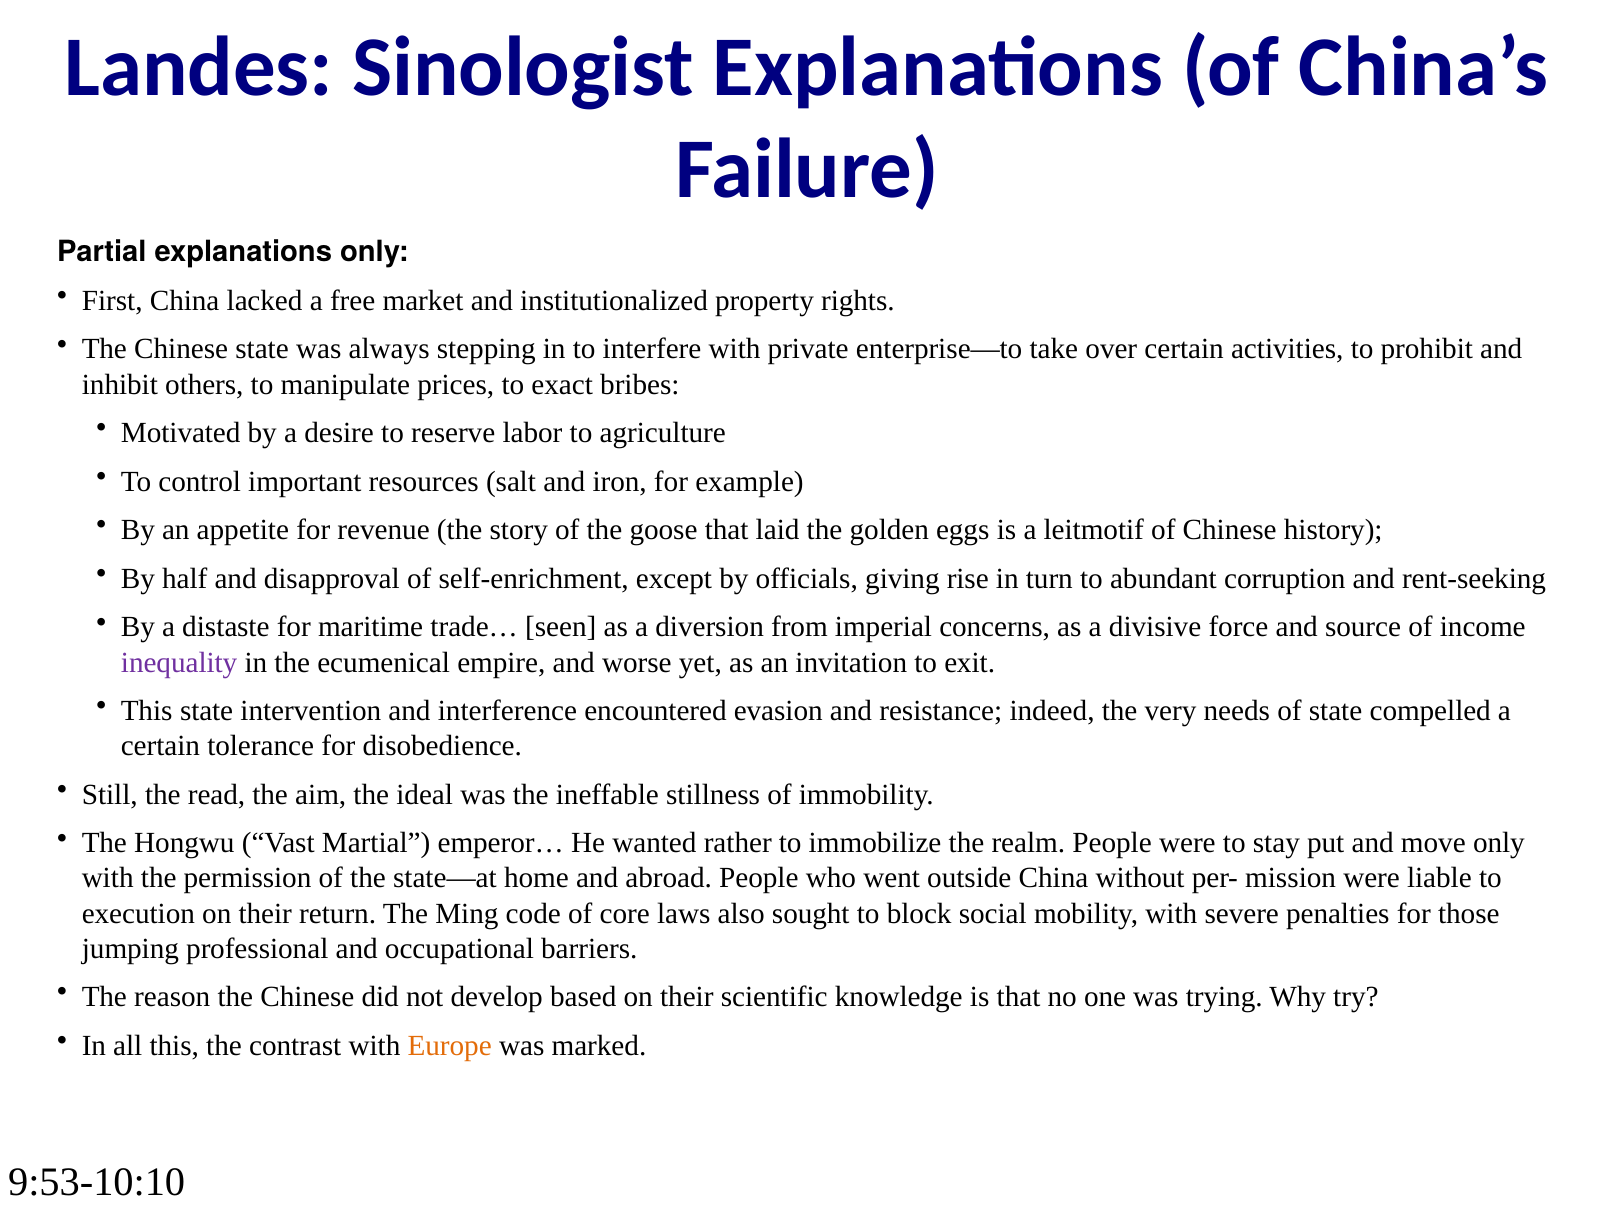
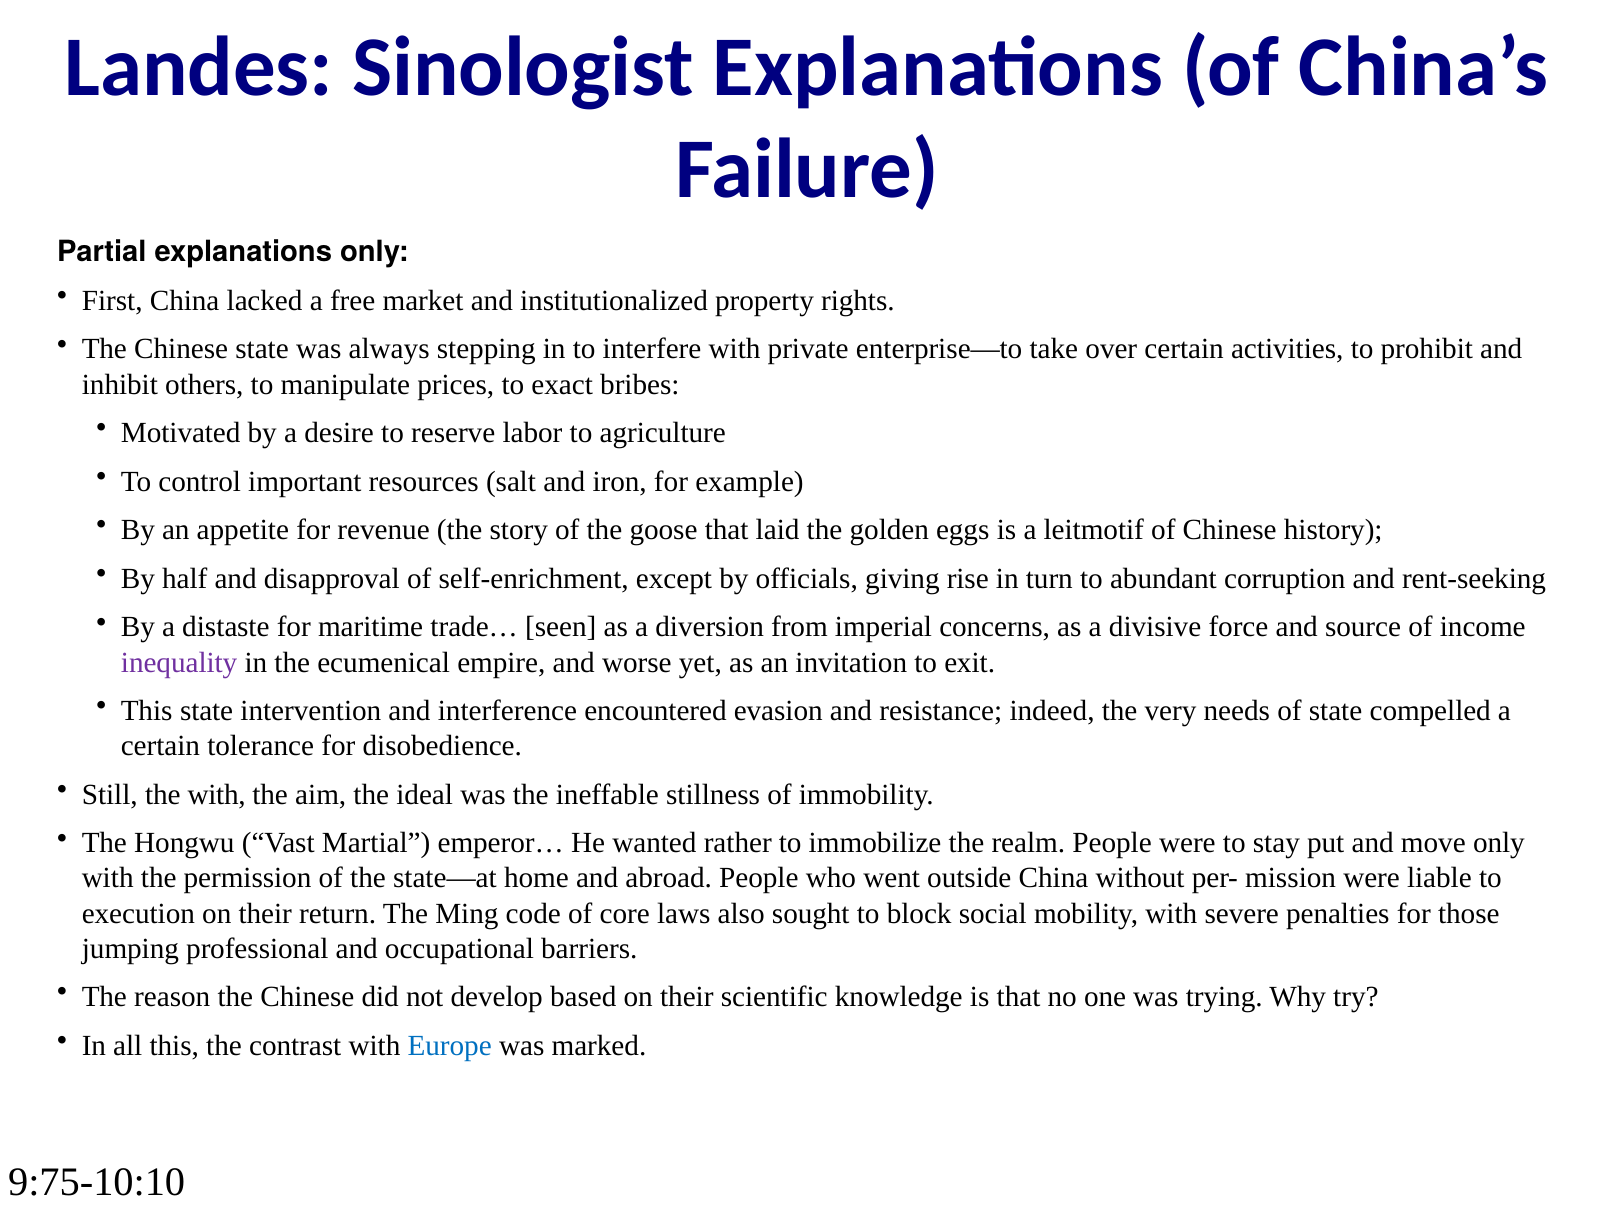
the read: read -> with
Europe colour: orange -> blue
9:53-10:10: 9:53-10:10 -> 9:75-10:10
